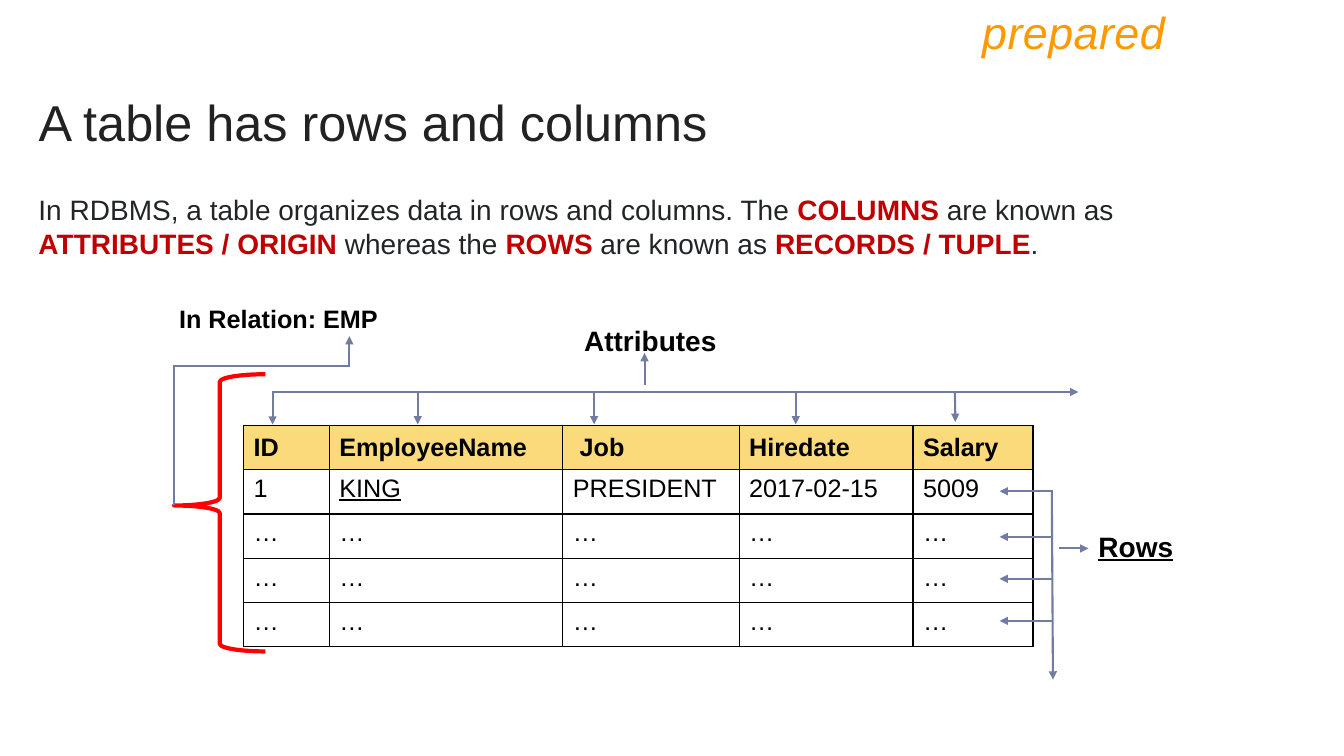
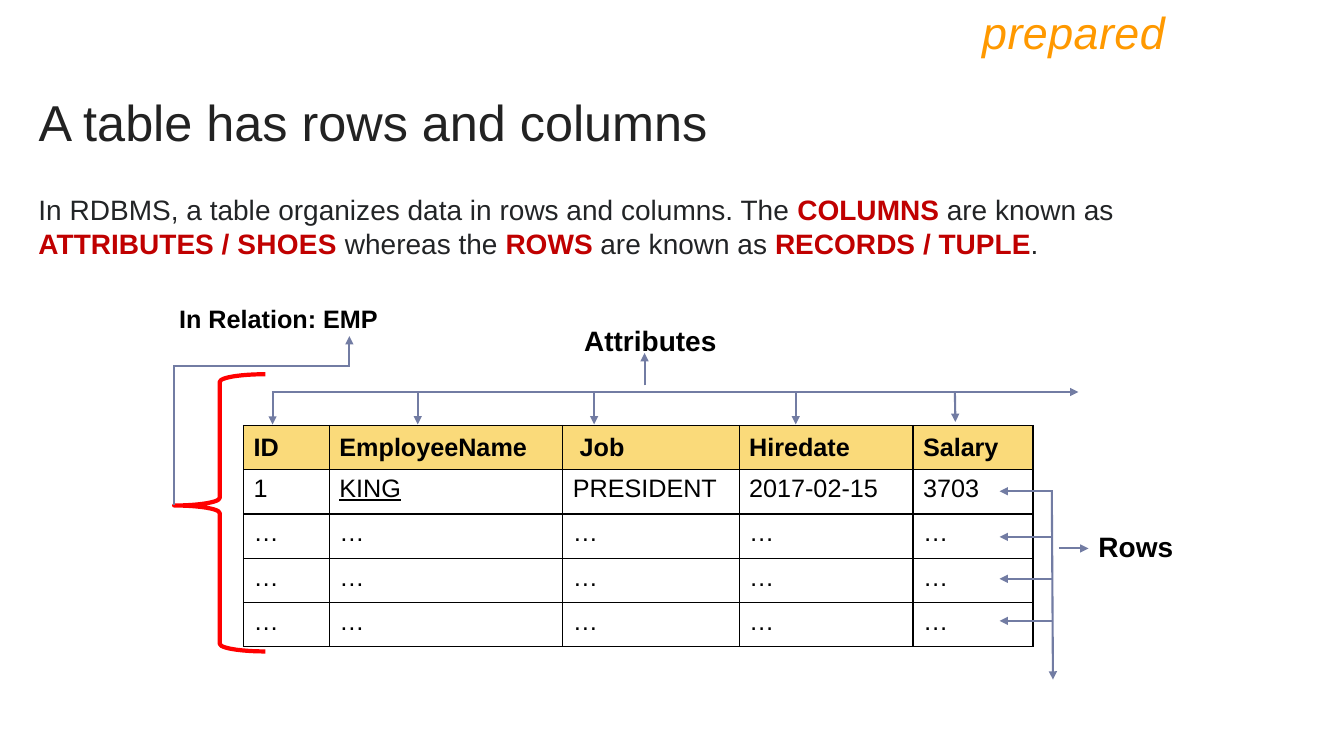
ORIGIN: ORIGIN -> SHOES
5009: 5009 -> 3703
Rows at (1136, 548) underline: present -> none
